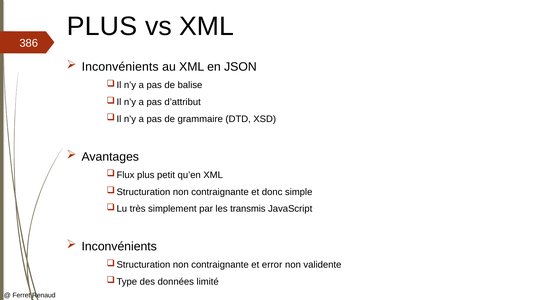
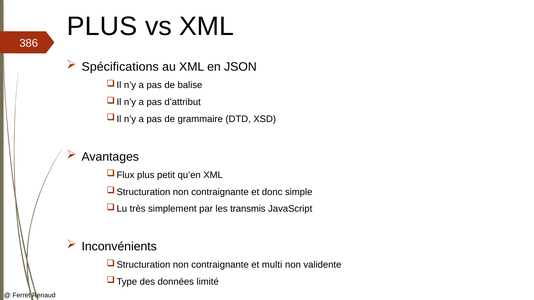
Inconvénients at (120, 67): Inconvénients -> Spécifications
error: error -> multi
